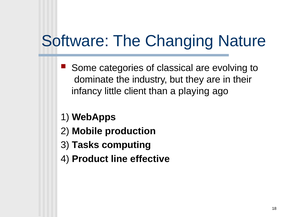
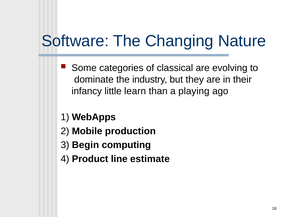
client: client -> learn
Tasks: Tasks -> Begin
effective: effective -> estimate
